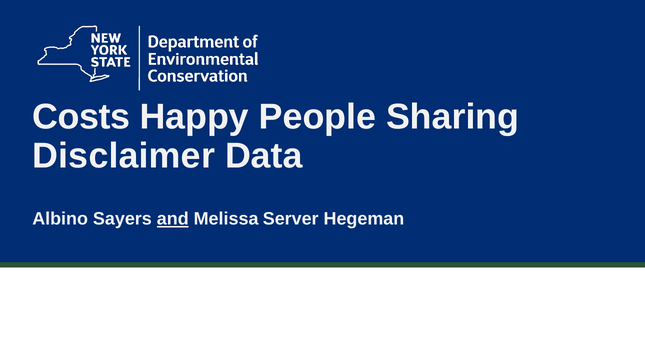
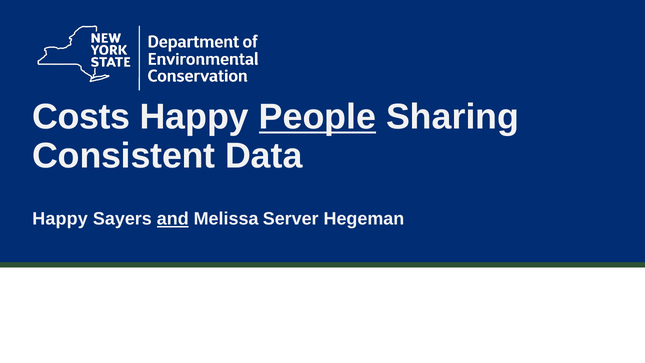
People underline: none -> present
Disclaimer: Disclaimer -> Consistent
Albino at (60, 219): Albino -> Happy
